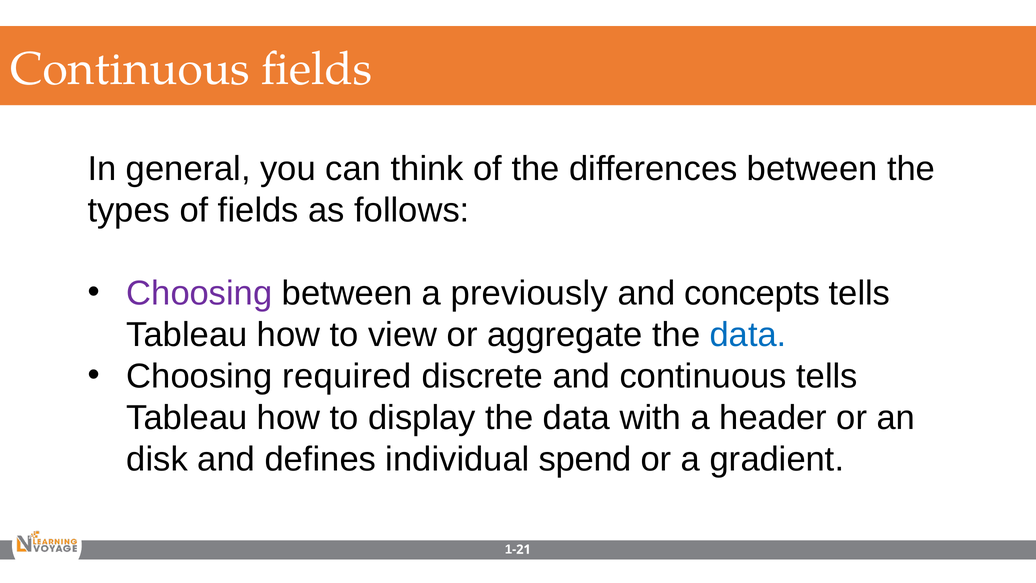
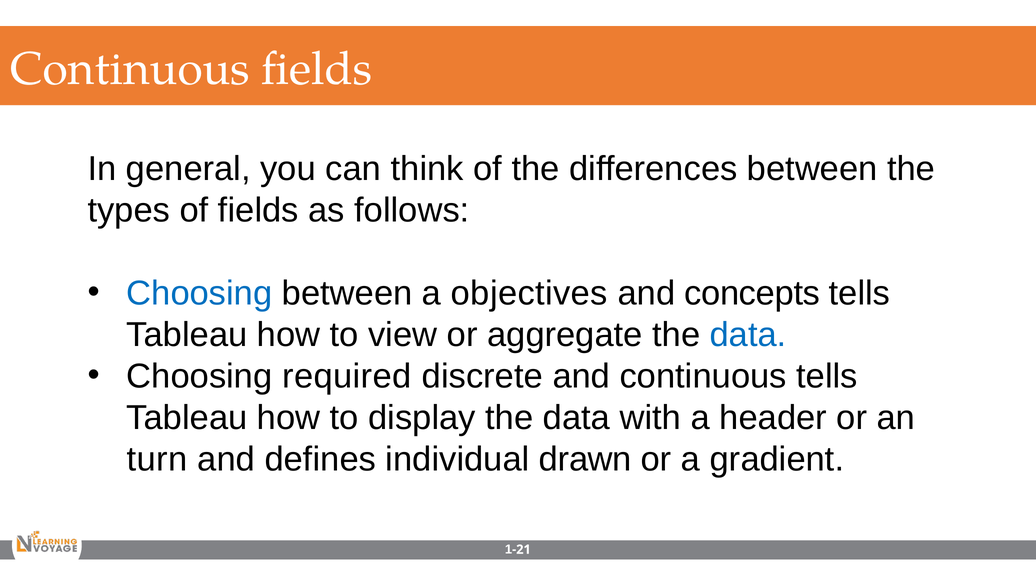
Choosing at (199, 293) colour: purple -> blue
previously: previously -> objectives
disk: disk -> turn
spend: spend -> drawn
